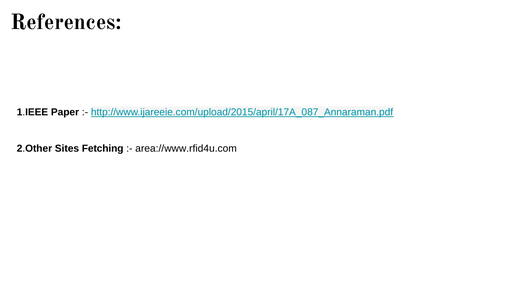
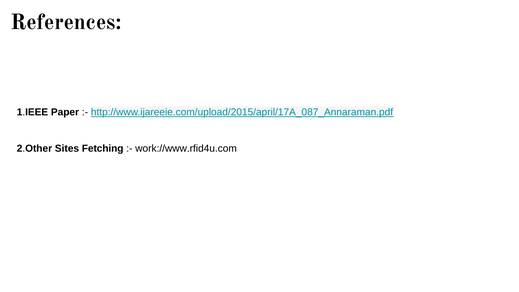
area://www.rfid4u.com: area://www.rfid4u.com -> work://www.rfid4u.com
